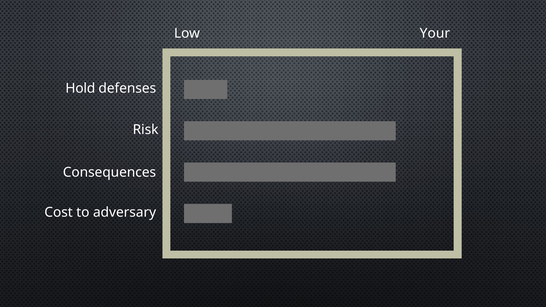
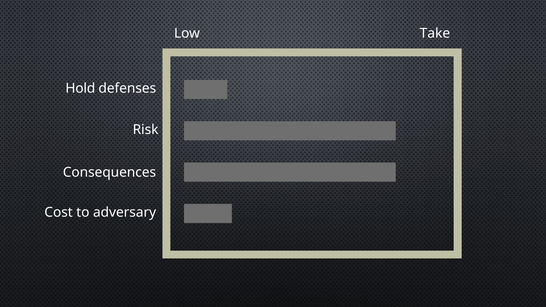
Your: Your -> Take
